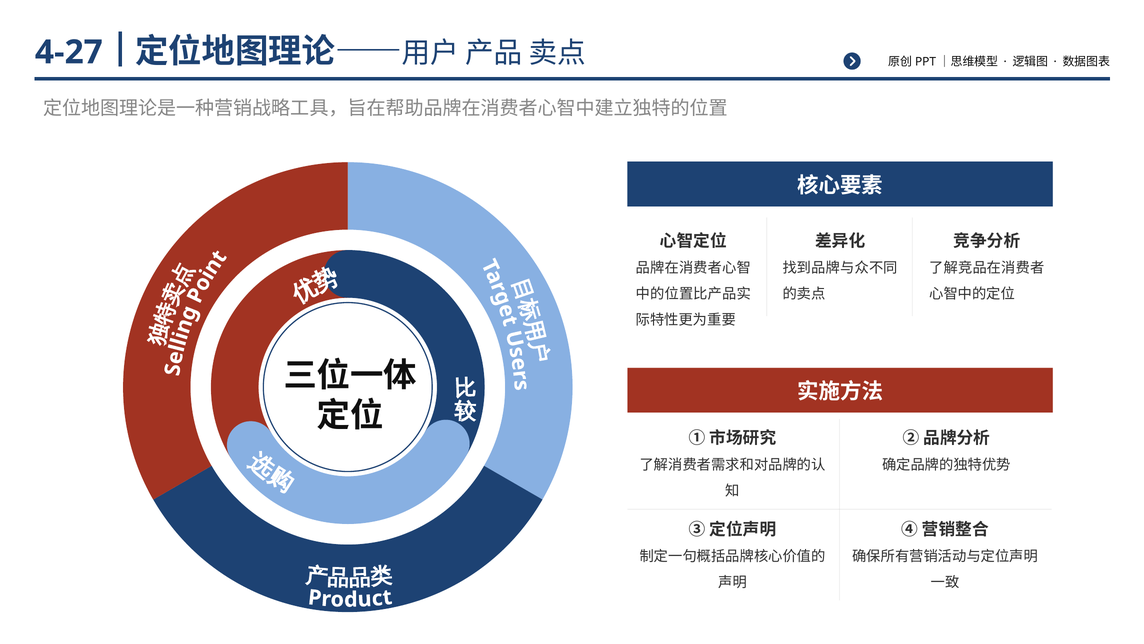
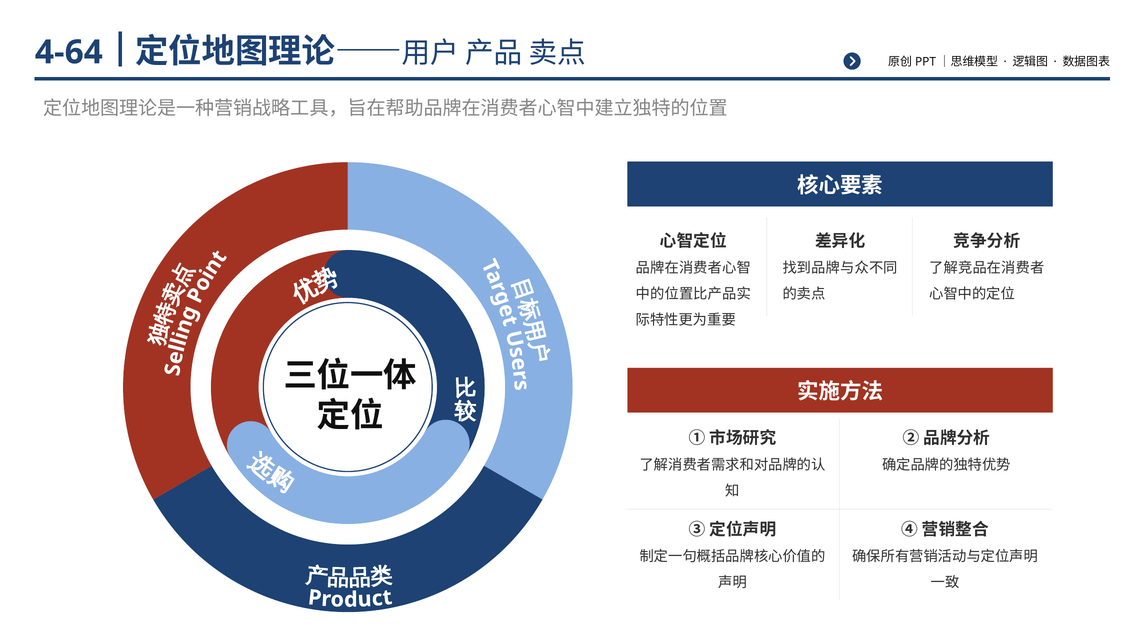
4-27: 4-27 -> 4-64
